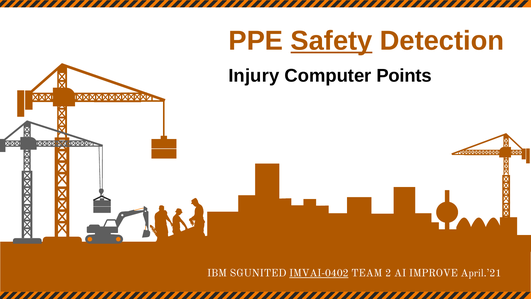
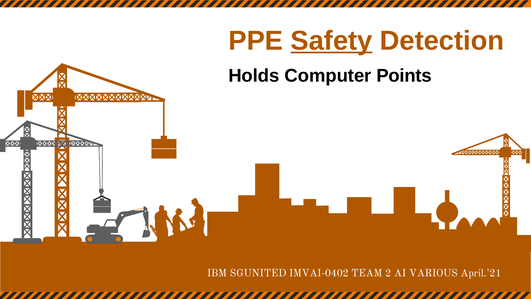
Injury: Injury -> Holds
IMVAI-0402 underline: present -> none
IMPROVE: IMPROVE -> VARIOUS
